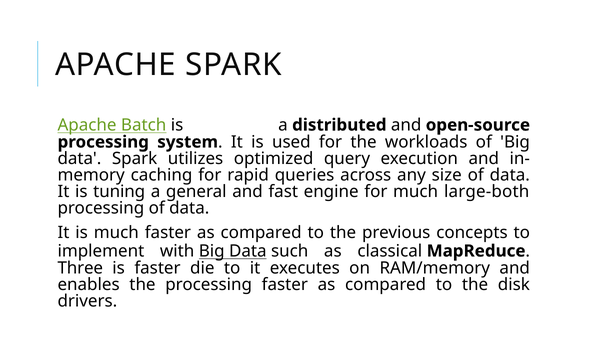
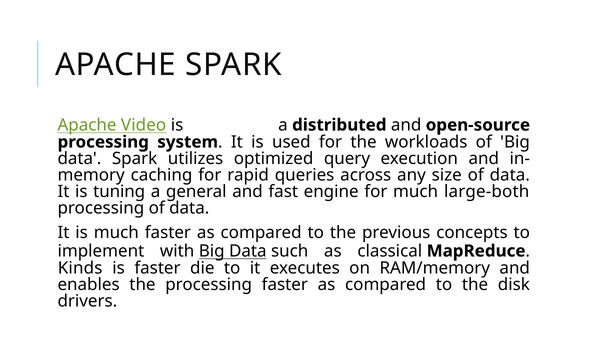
Batch: Batch -> Video
Three: Three -> Kinds
